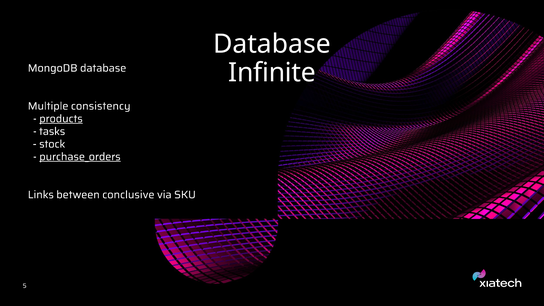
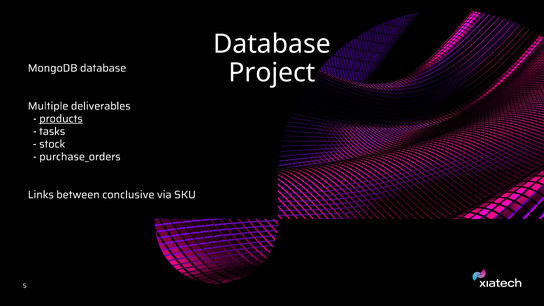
Infinite: Infinite -> Project
consistency: consistency -> deliverables
purchase_orders underline: present -> none
